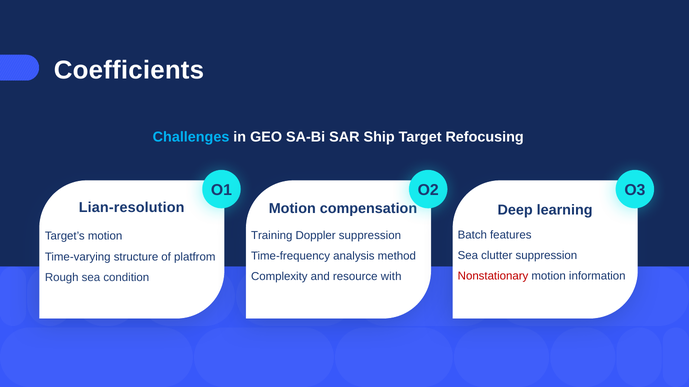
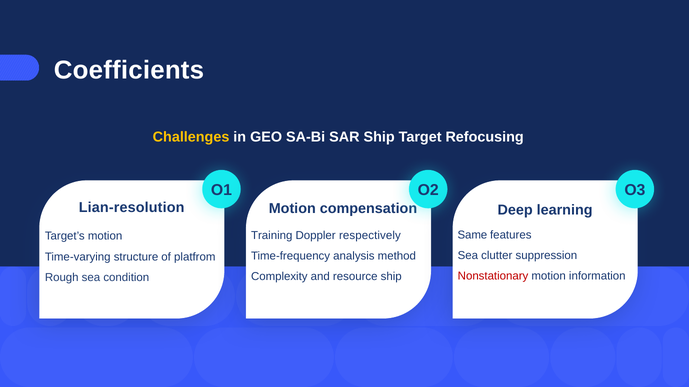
Challenges colour: light blue -> yellow
Batch: Batch -> Same
Doppler suppression: suppression -> respectively
resource with: with -> ship
